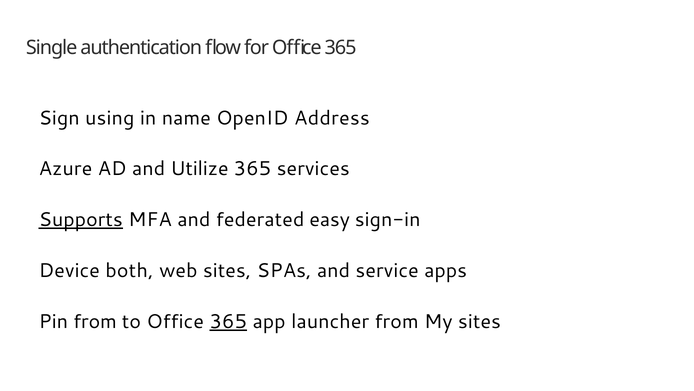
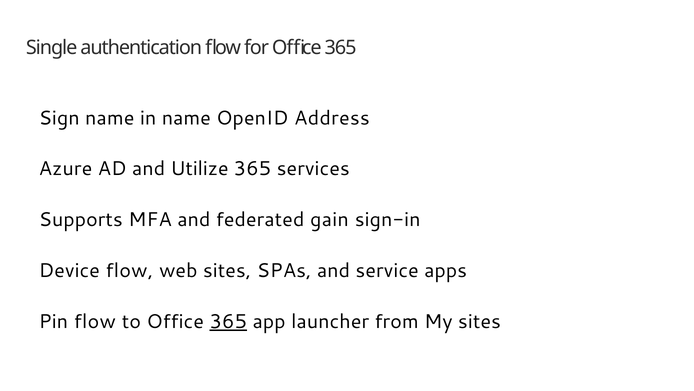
Sign using: using -> name
Supports underline: present -> none
easy: easy -> gain
Device both: both -> flow
Pin from: from -> flow
